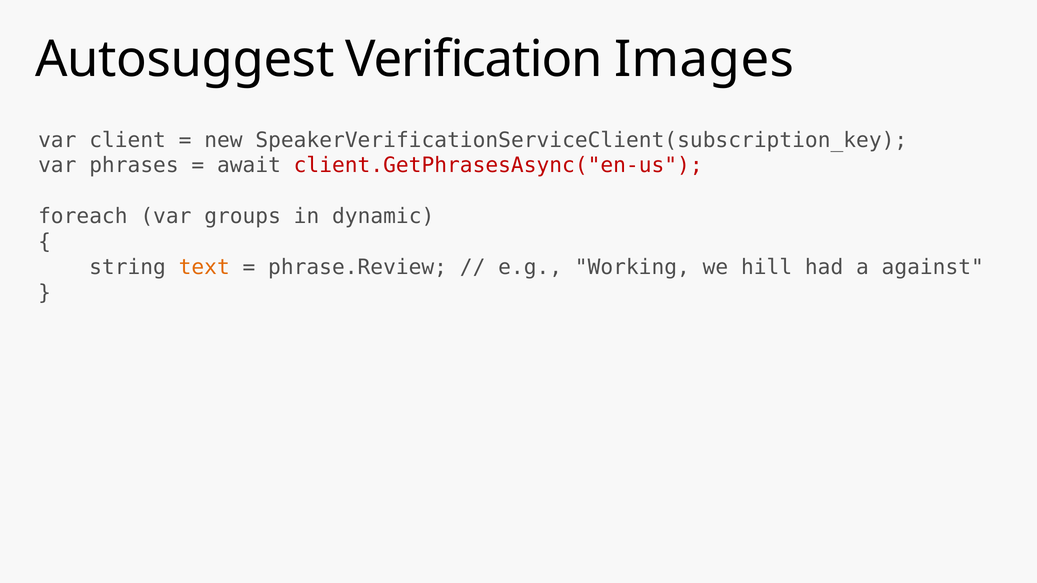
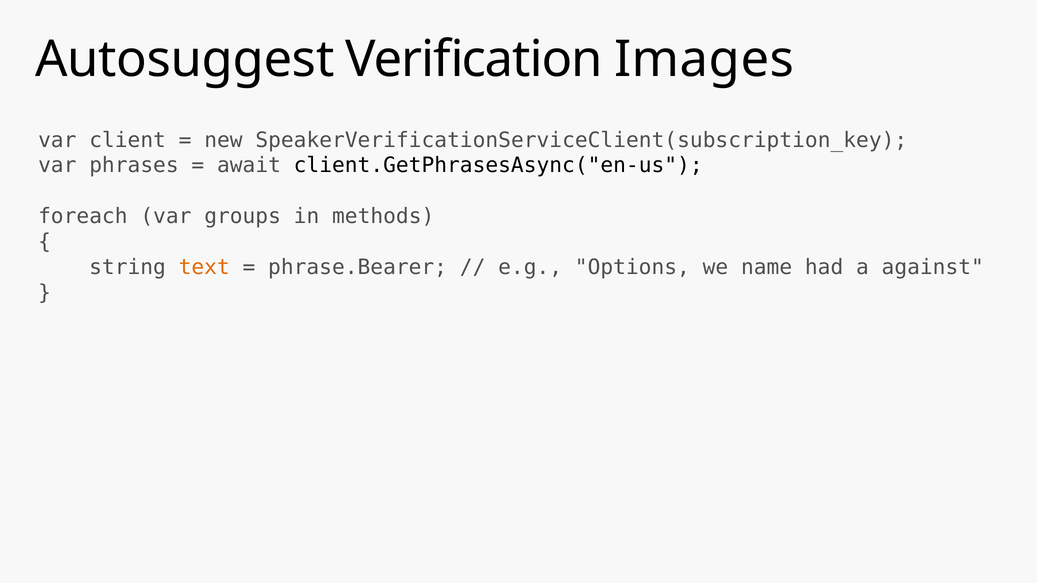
client.GetPhrasesAsync("en-us colour: red -> black
dynamic: dynamic -> methods
phrase.Review: phrase.Review -> phrase.Bearer
Working: Working -> Options
hill: hill -> name
